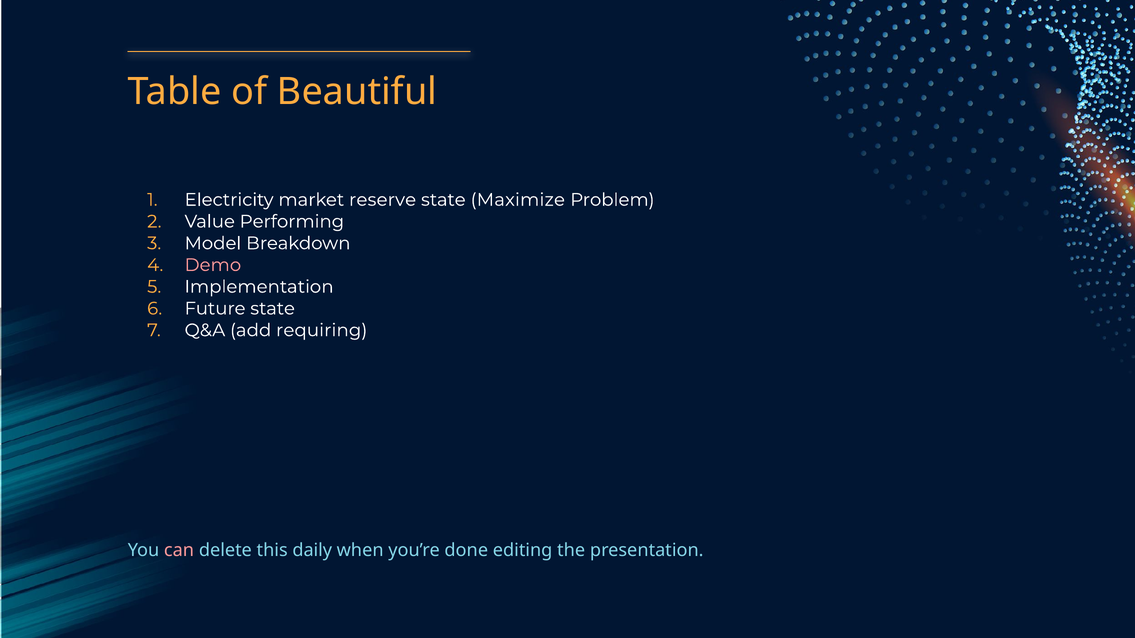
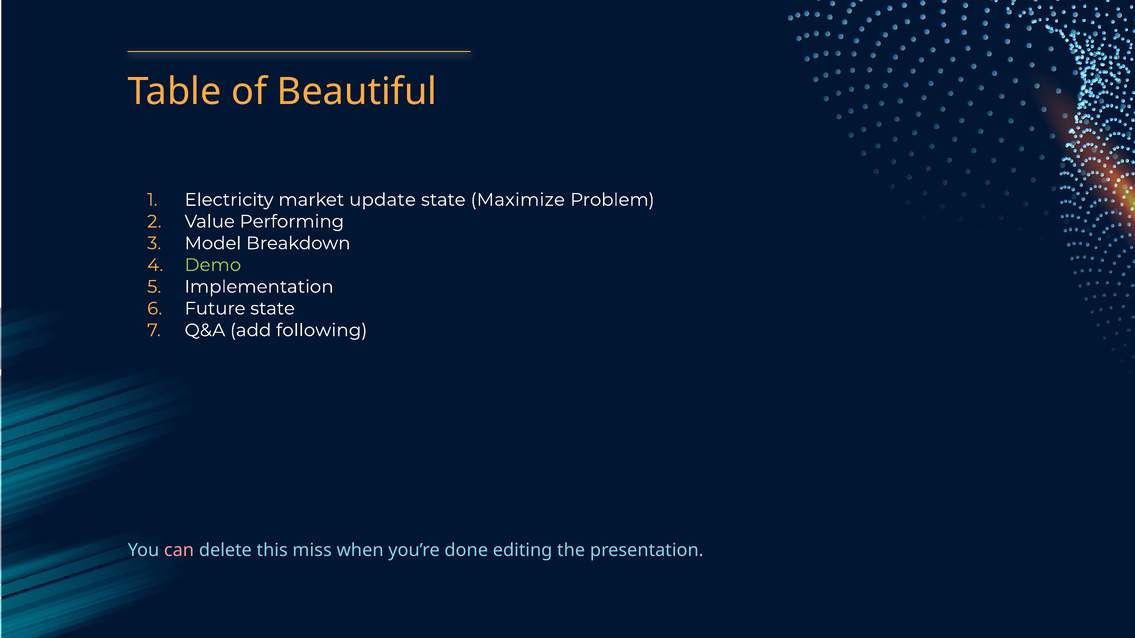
reserve: reserve -> update
Demo colour: pink -> light green
requiring: requiring -> following
daily: daily -> miss
